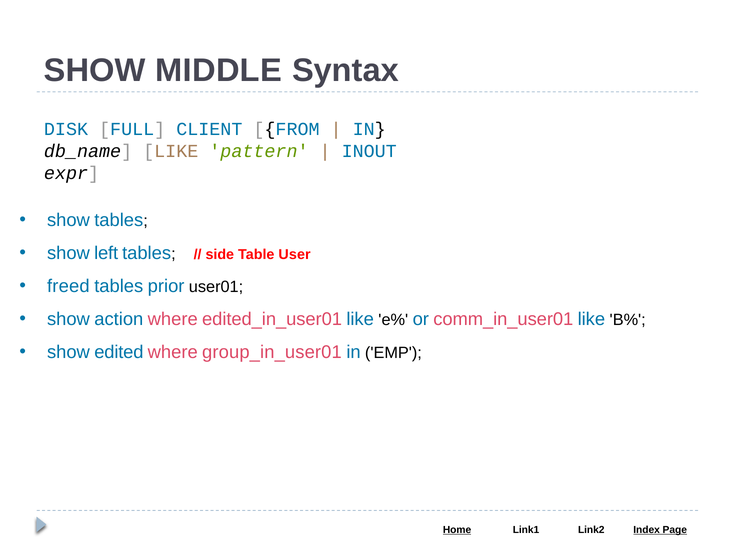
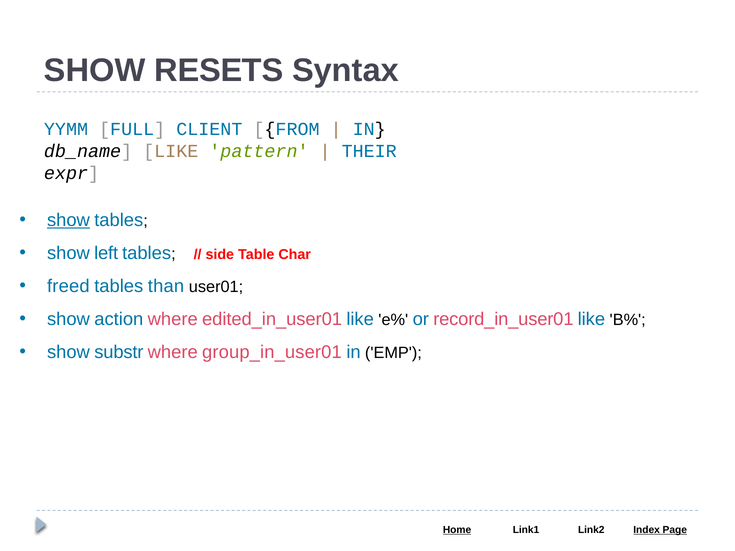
MIDDLE: MIDDLE -> RESETS
DISK: DISK -> YYMM
INOUT: INOUT -> THEIR
show at (68, 220) underline: none -> present
User: User -> Char
prior: prior -> than
comm_in_user01: comm_in_user01 -> record_in_user01
edited: edited -> substr
